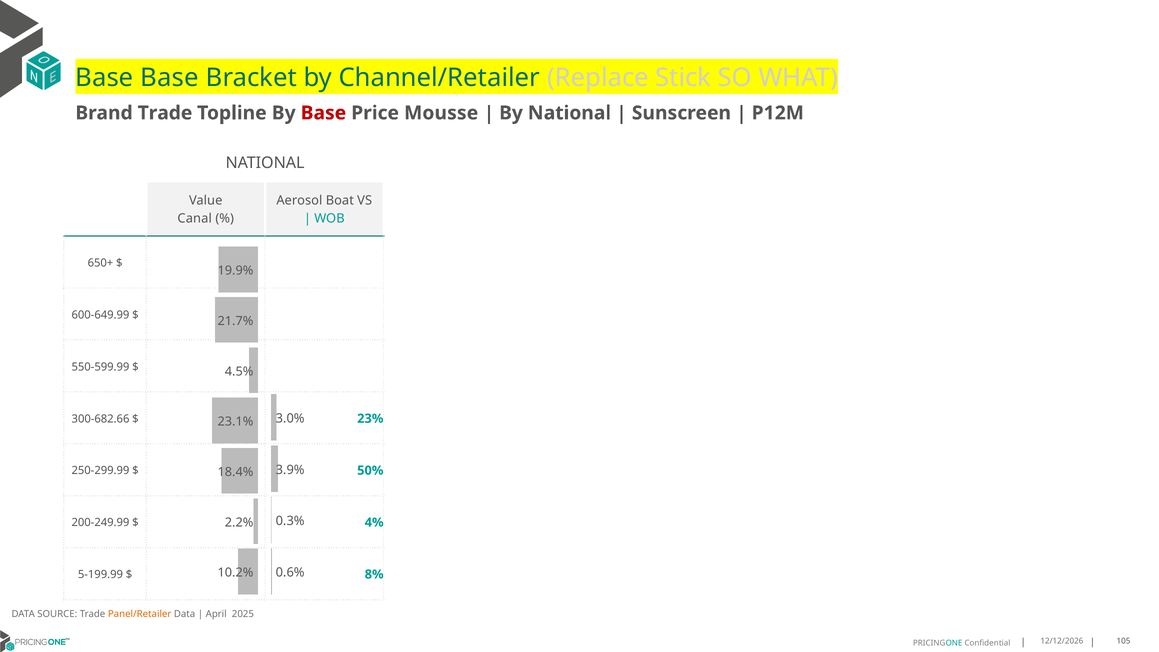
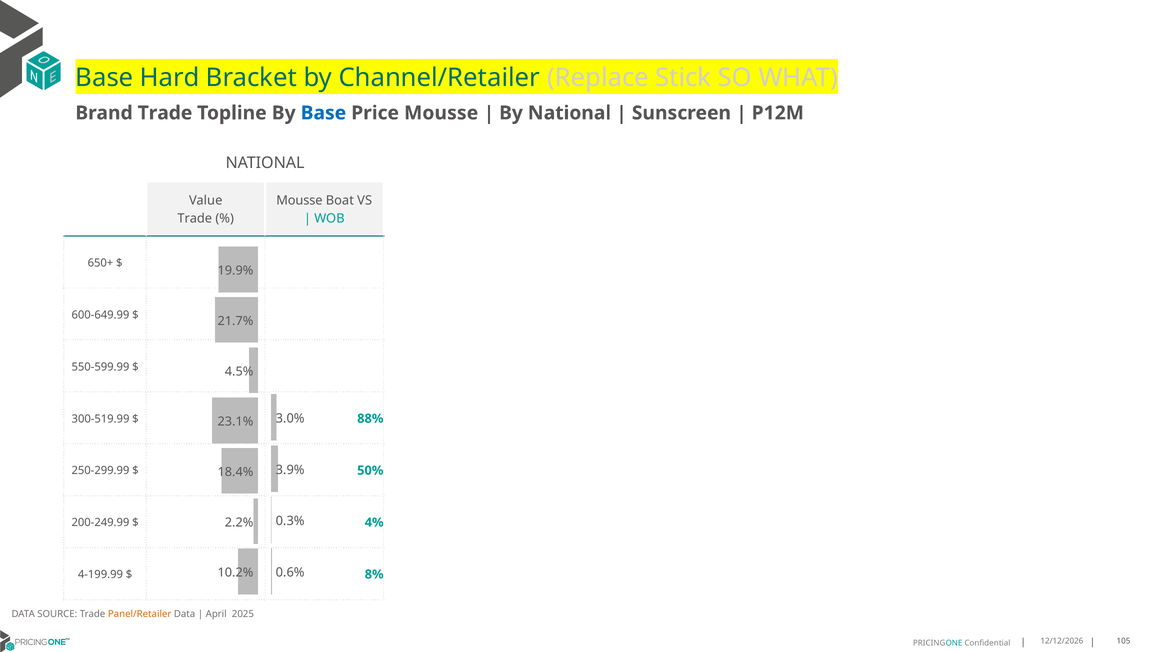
Base Base: Base -> Hard
Base at (323, 113) colour: red -> blue
Aerosol at (299, 200): Aerosol -> Mousse
Canal at (195, 218): Canal -> Trade
300-682.66: 300-682.66 -> 300-519.99
23%: 23% -> 88%
5-199.99: 5-199.99 -> 4-199.99
